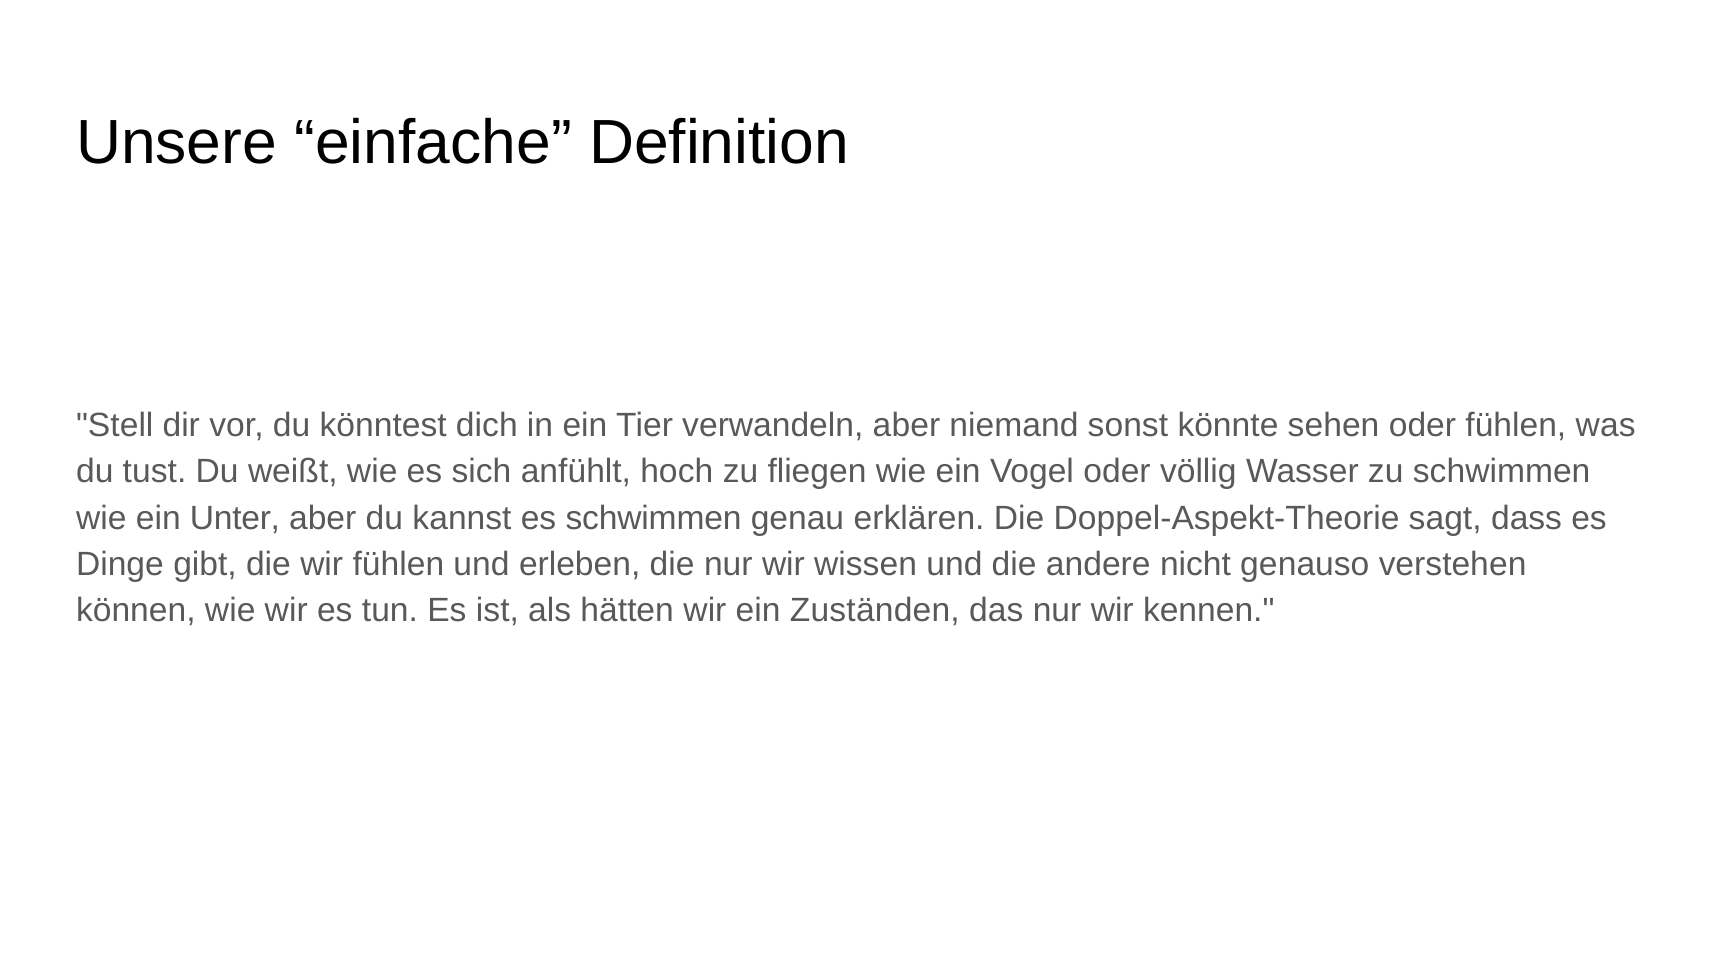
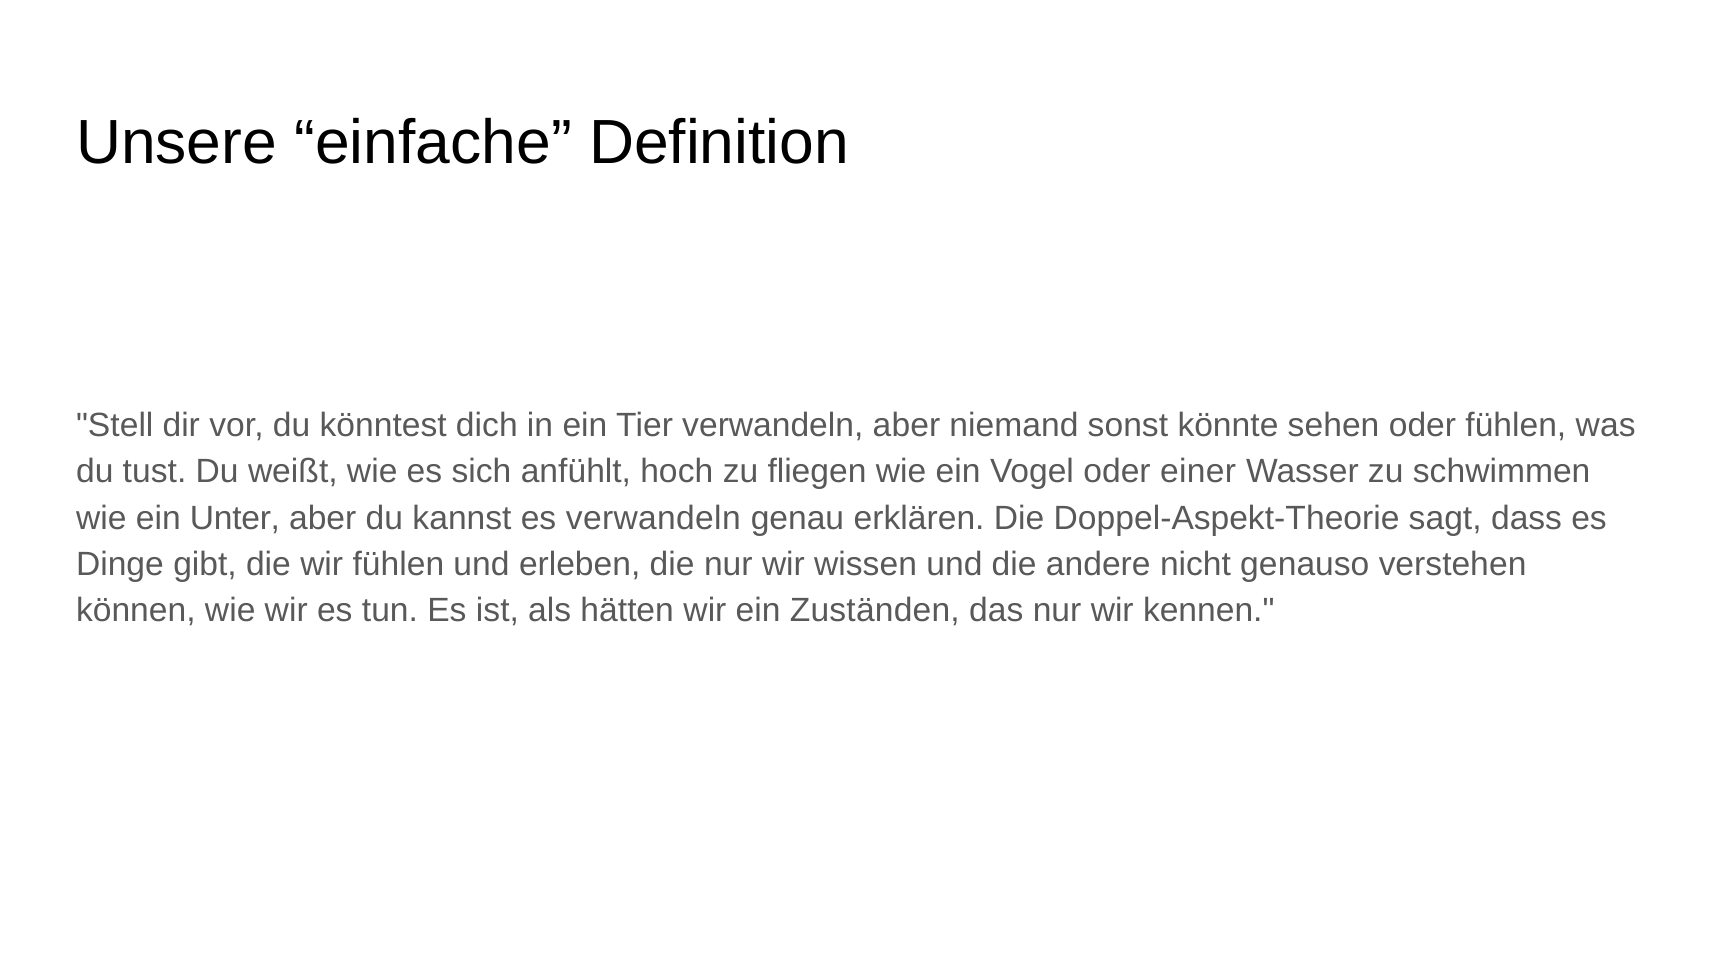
völlig: völlig -> einer
es schwimmen: schwimmen -> verwandeln
